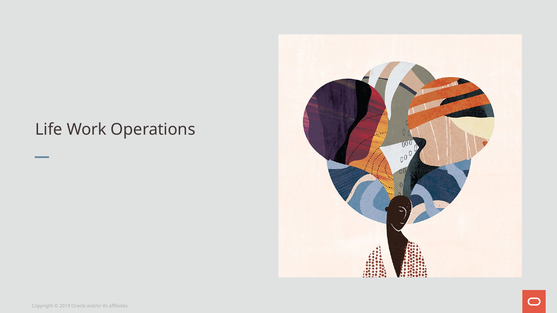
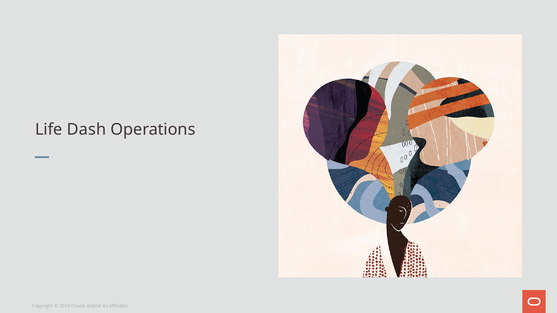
Work: Work -> Dash
